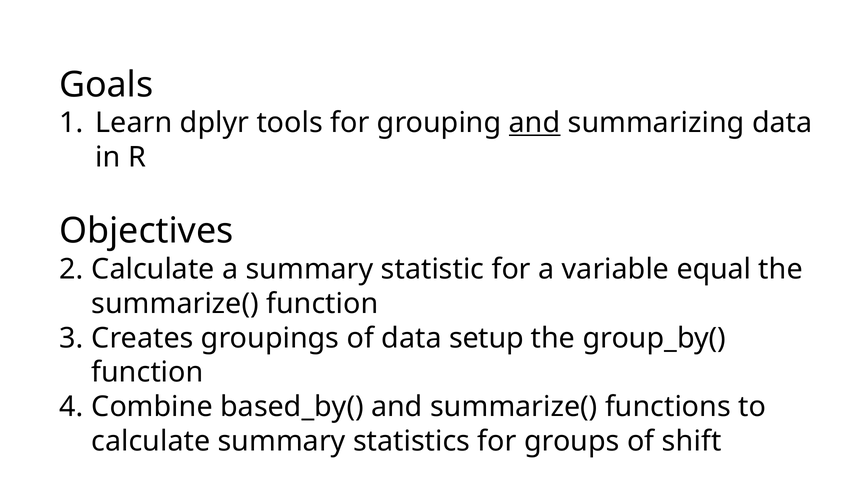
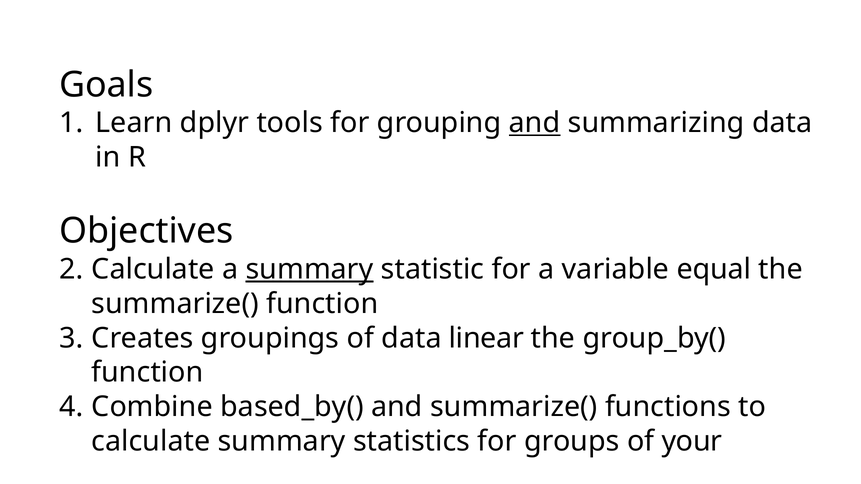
summary at (310, 269) underline: none -> present
setup: setup -> linear
shift: shift -> your
